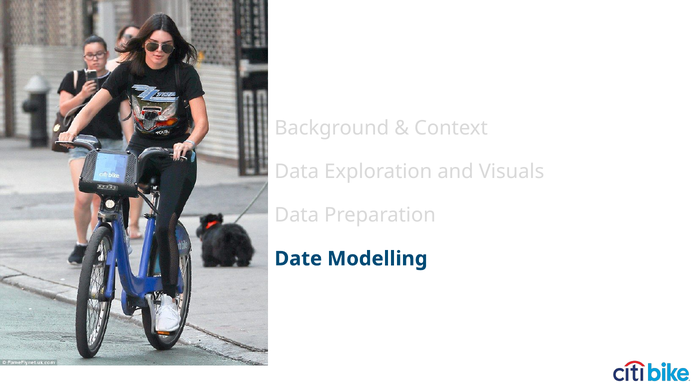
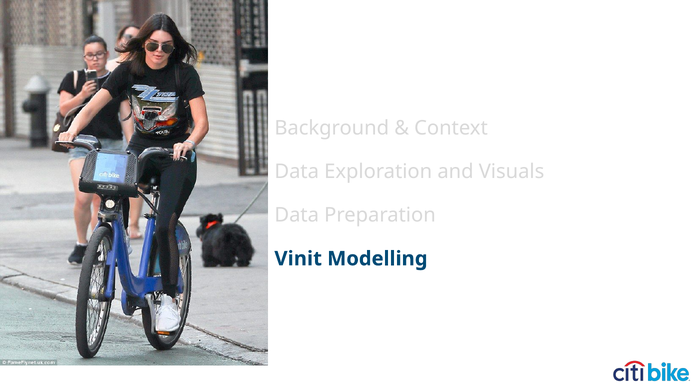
Date at (298, 259): Date -> Vinit
